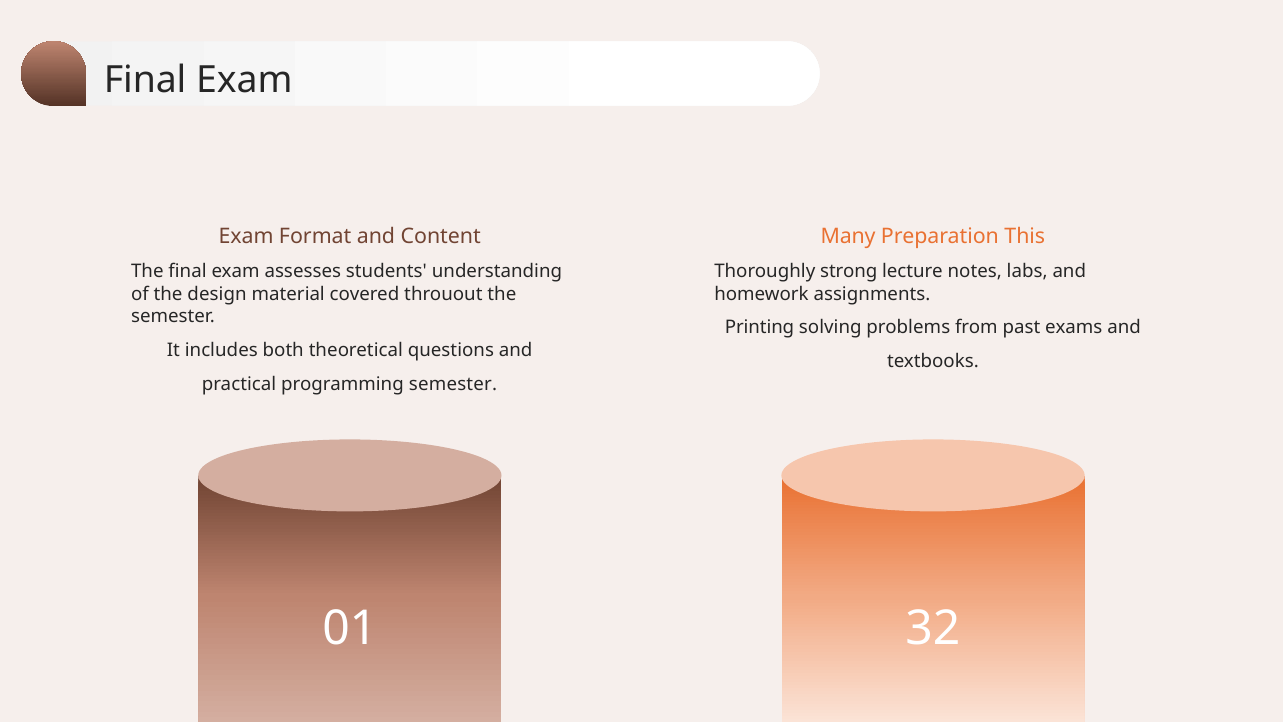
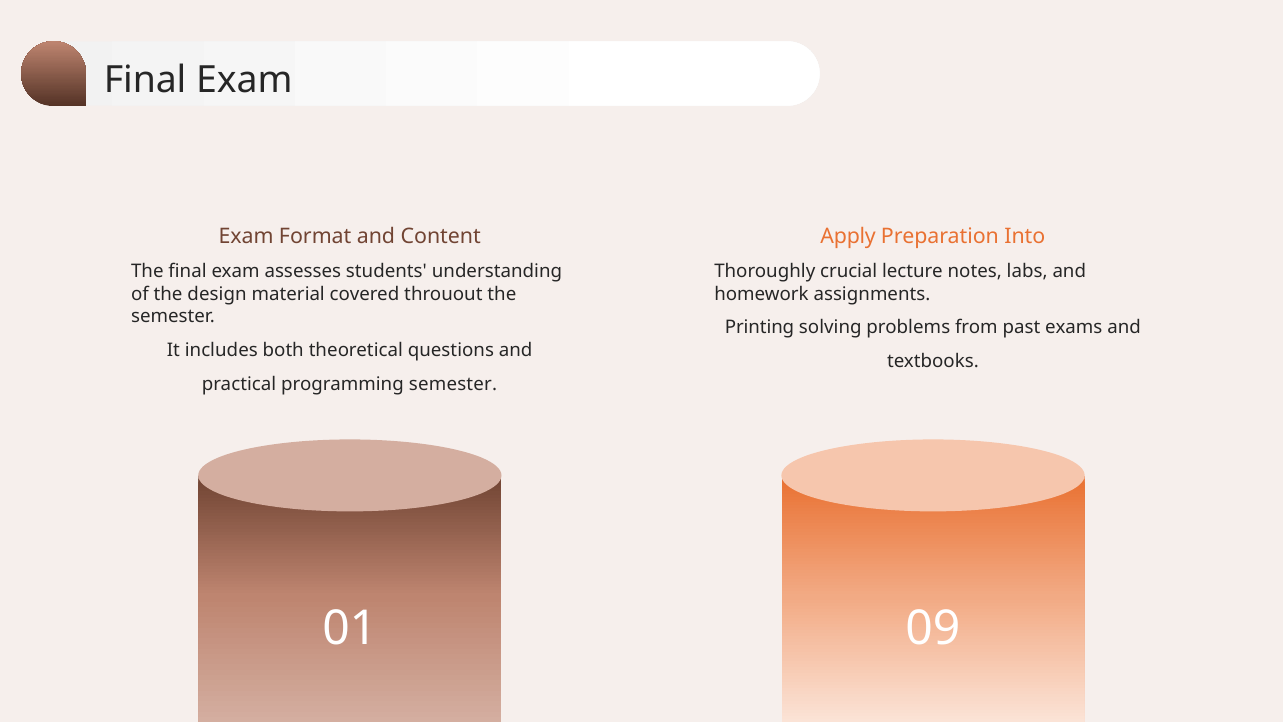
Many: Many -> Apply
This: This -> Into
strong: strong -> crucial
32: 32 -> 09
